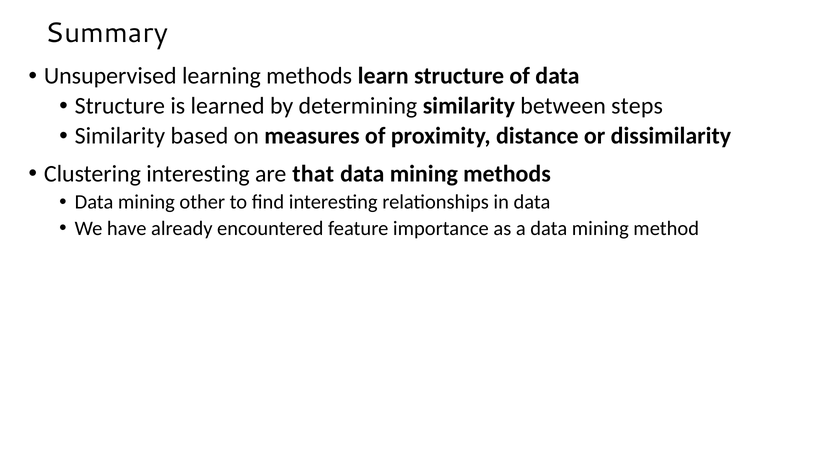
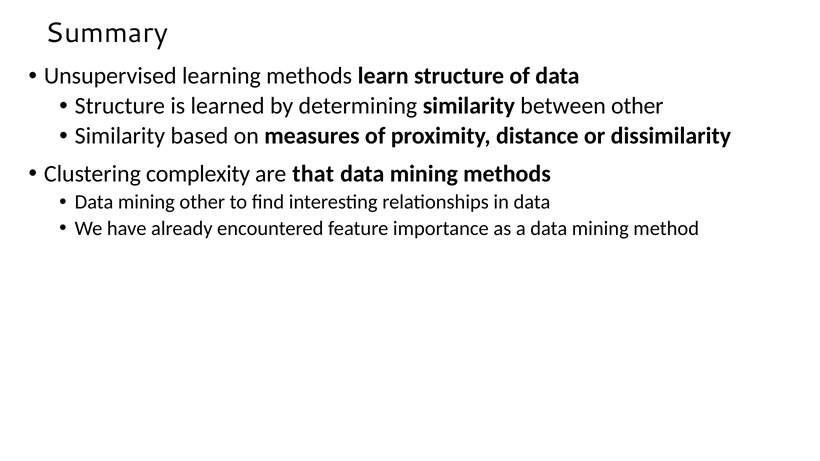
between steps: steps -> other
Clustering interesting: interesting -> complexity
